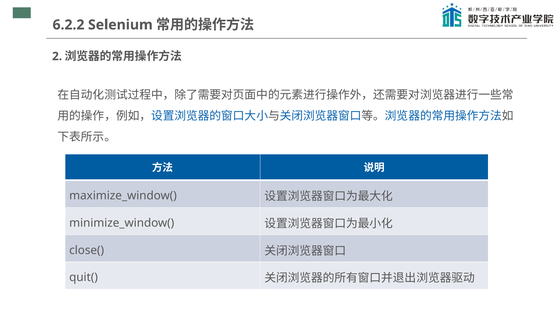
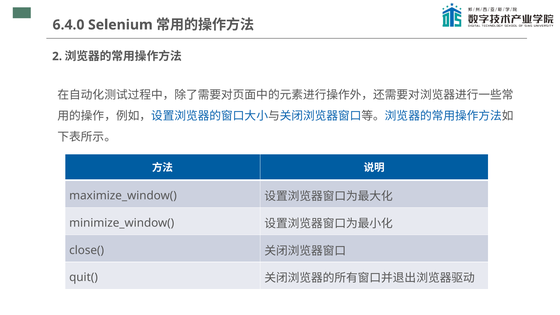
6.2.2: 6.2.2 -> 6.4.0
